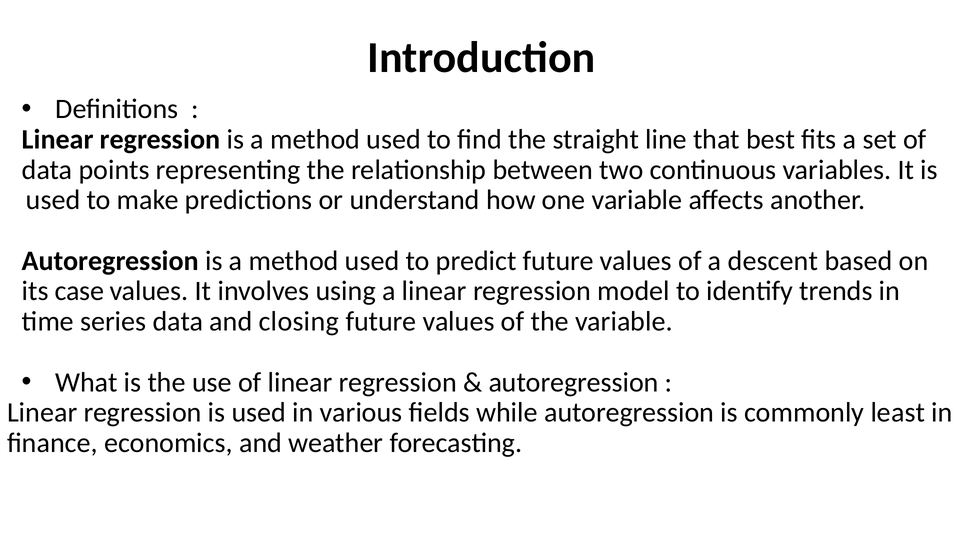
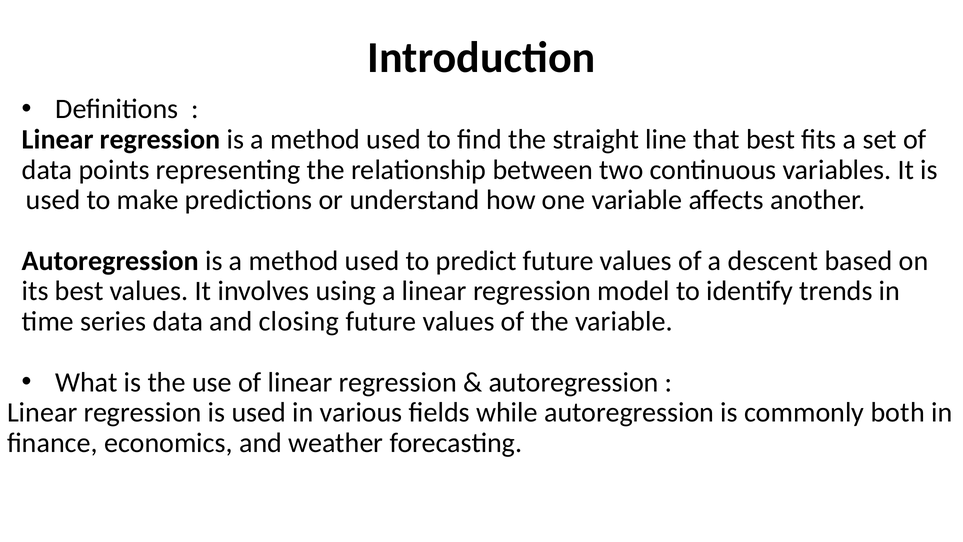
its case: case -> best
least: least -> both
